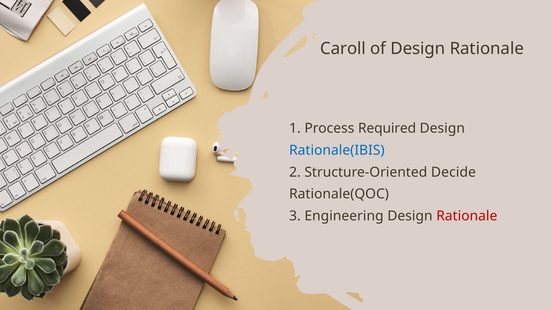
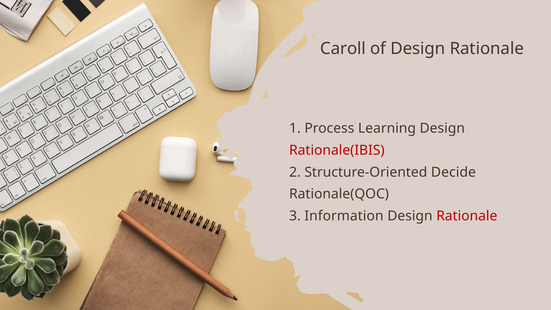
Required: Required -> Learning
Rationale(IBIS colour: blue -> red
Engineering: Engineering -> Information
